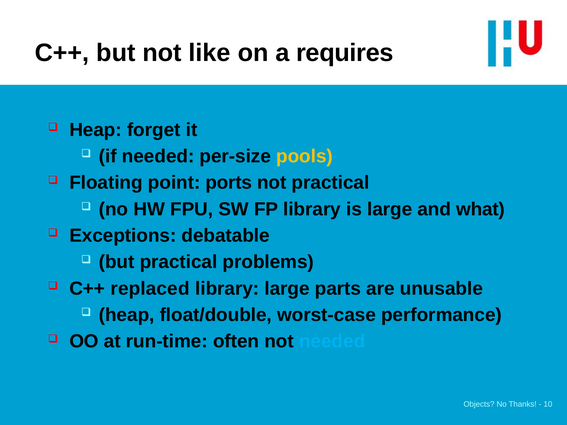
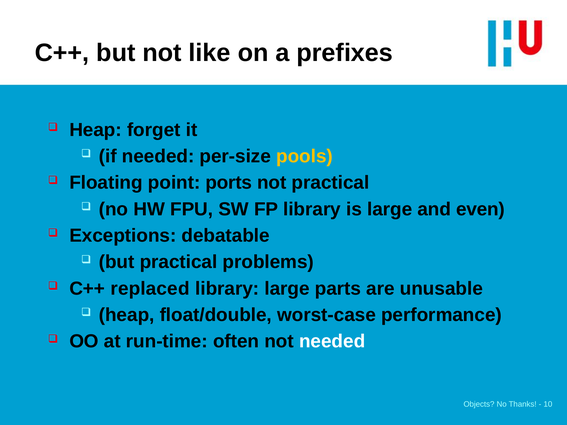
requires: requires -> prefixes
what: what -> even
needed at (332, 342) colour: light blue -> white
